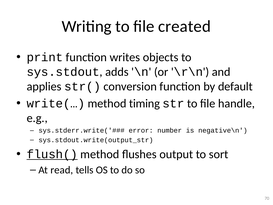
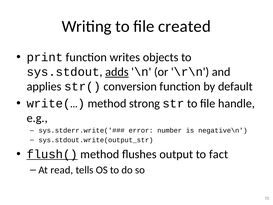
adds underline: none -> present
timing: timing -> strong
sort: sort -> fact
